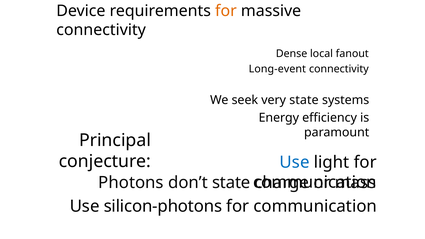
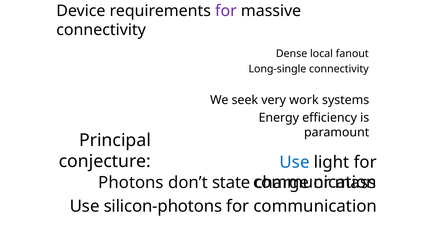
for at (226, 11) colour: orange -> purple
Long-event: Long-event -> Long-single
very state: state -> work
